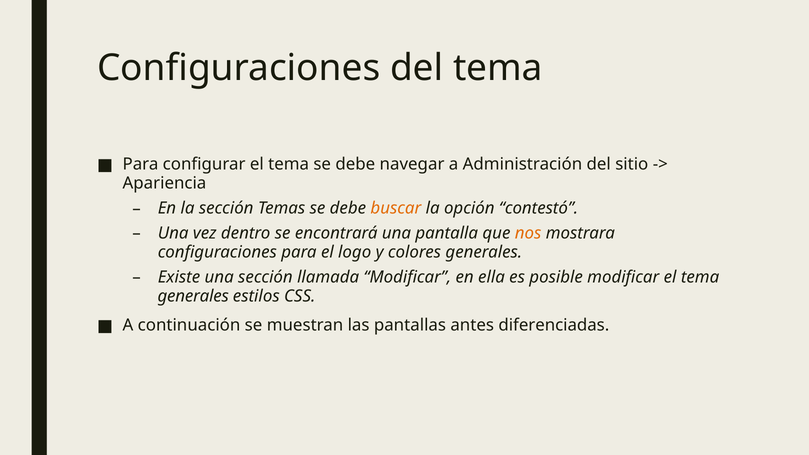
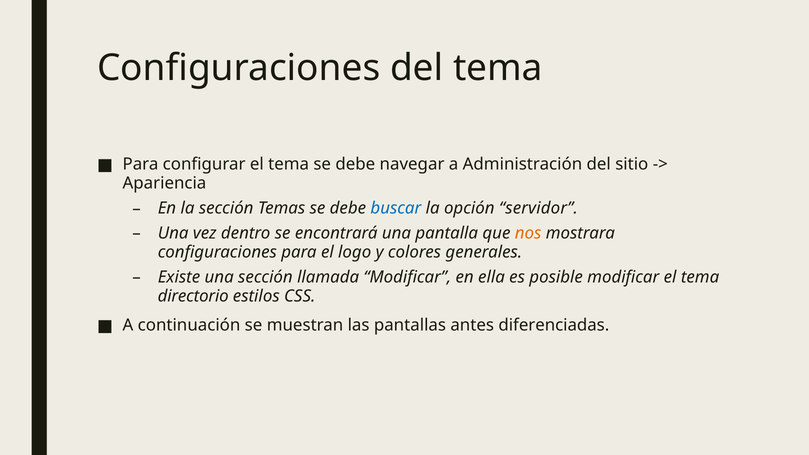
buscar colour: orange -> blue
contestó: contestó -> servidor
generales at (193, 296): generales -> directorio
